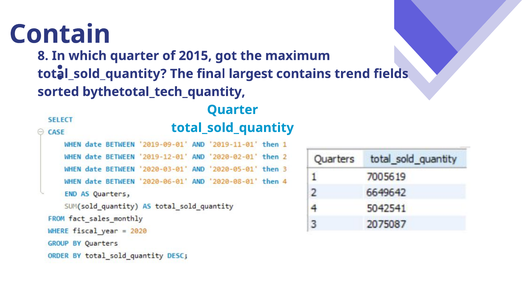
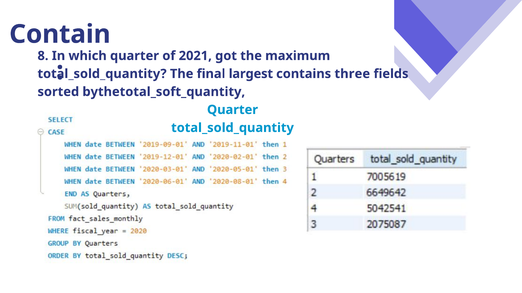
2015: 2015 -> 2021
trend: trend -> three
bythetotal_tech_quantity: bythetotal_tech_quantity -> bythetotal_soft_quantity
